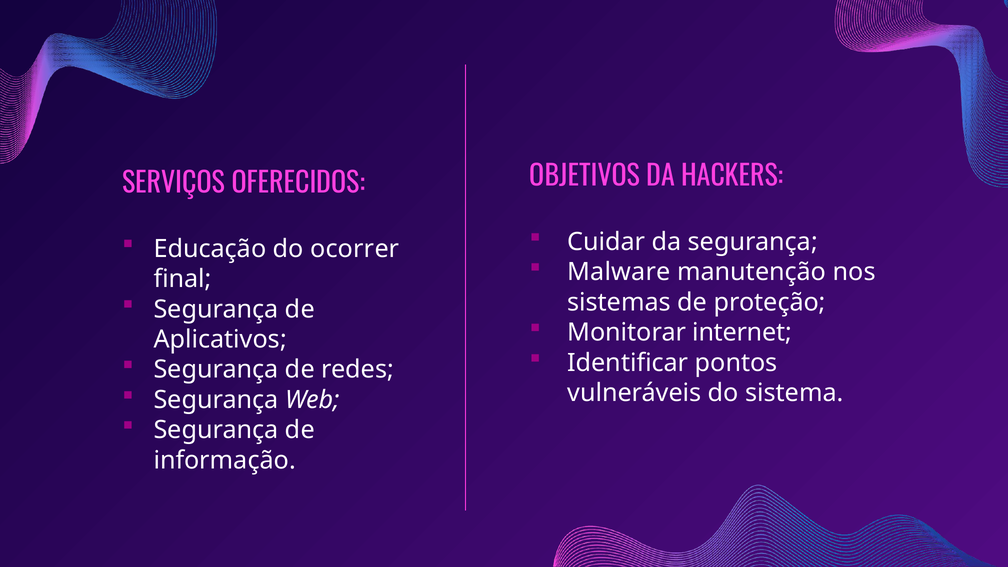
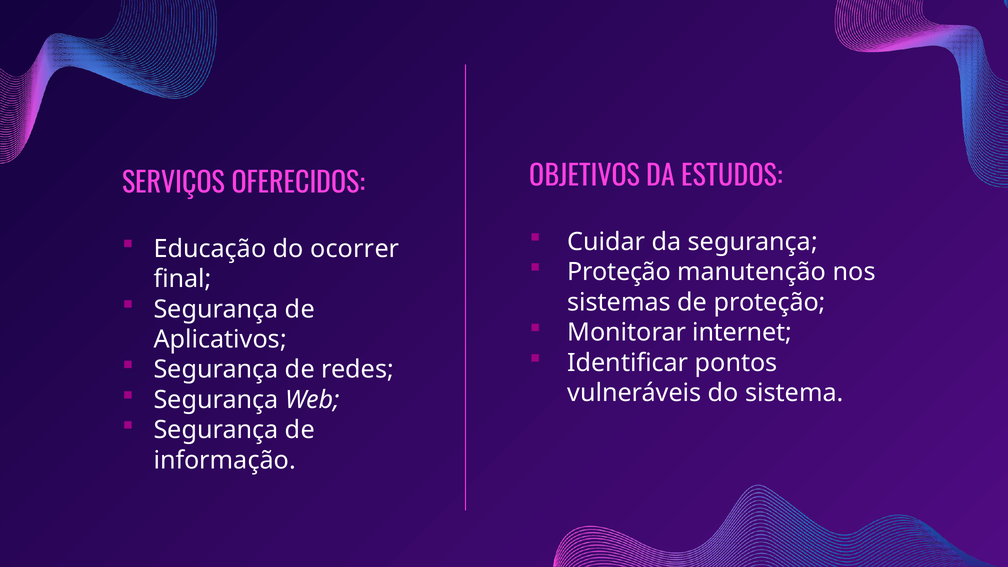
HACKERS: HACKERS -> ESTUDOS
Malware at (619, 272): Malware -> Proteção
